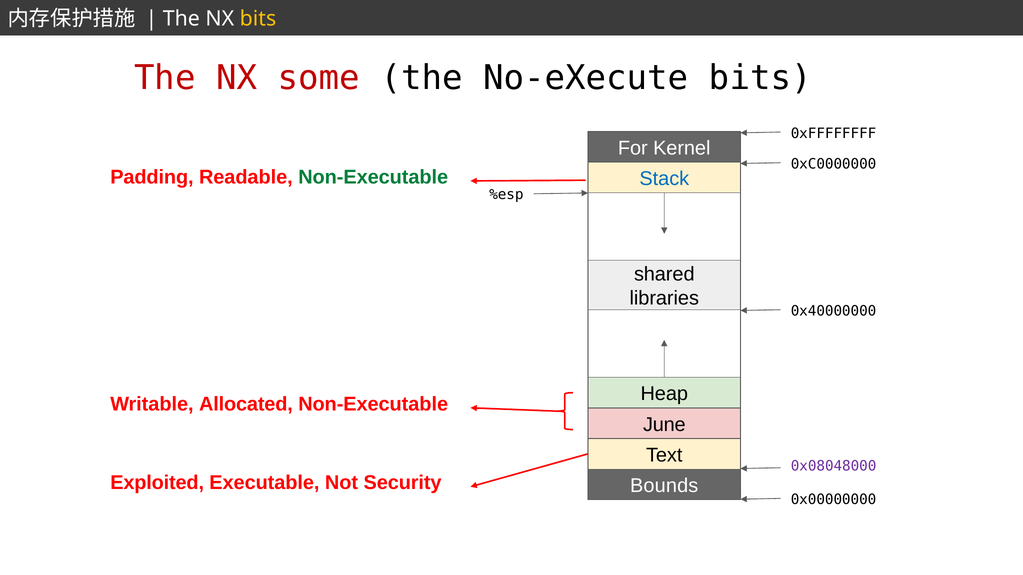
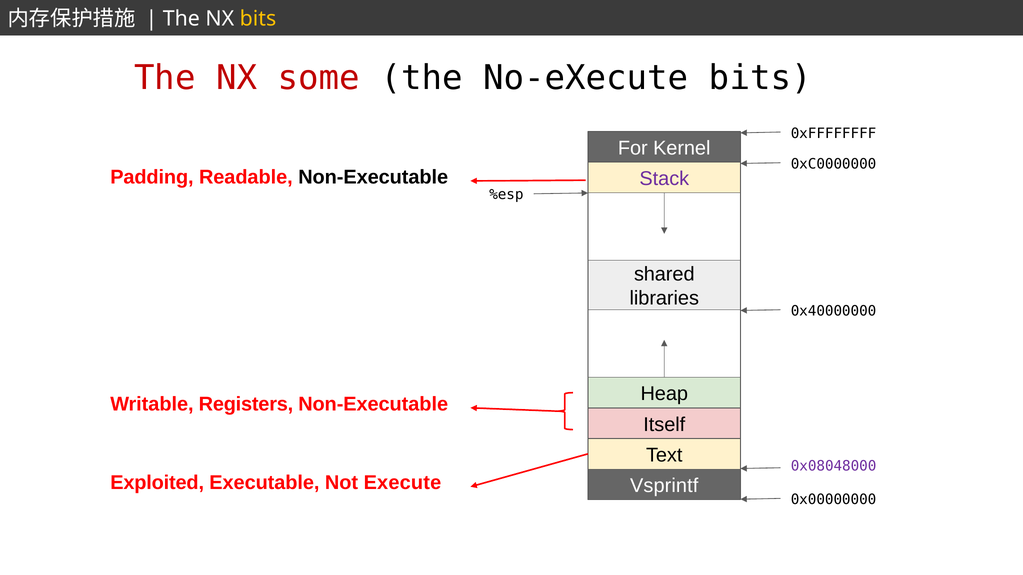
Non-Executable at (373, 177) colour: green -> black
Stack colour: blue -> purple
Allocated: Allocated -> Registers
June: June -> Itself
Security: Security -> Execute
Bounds: Bounds -> Vsprintf
